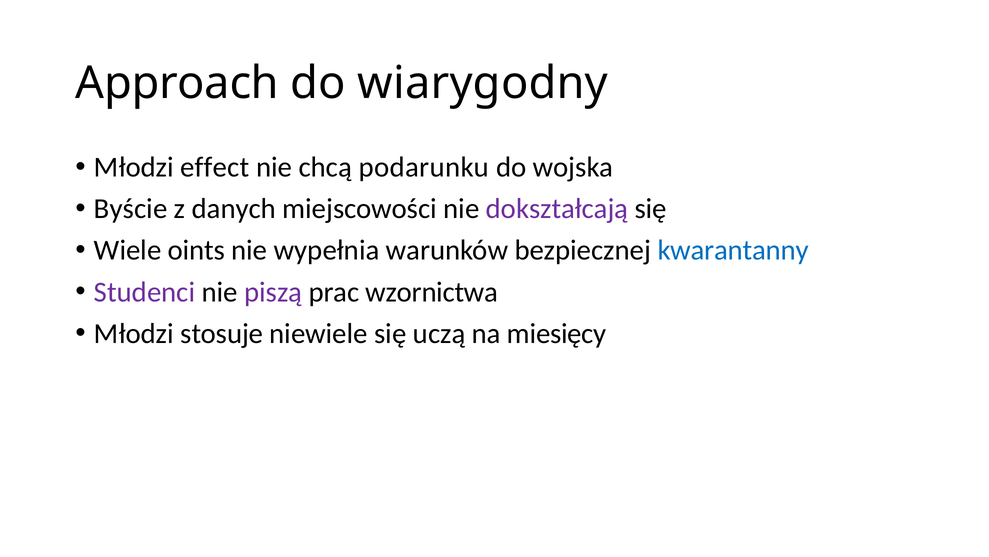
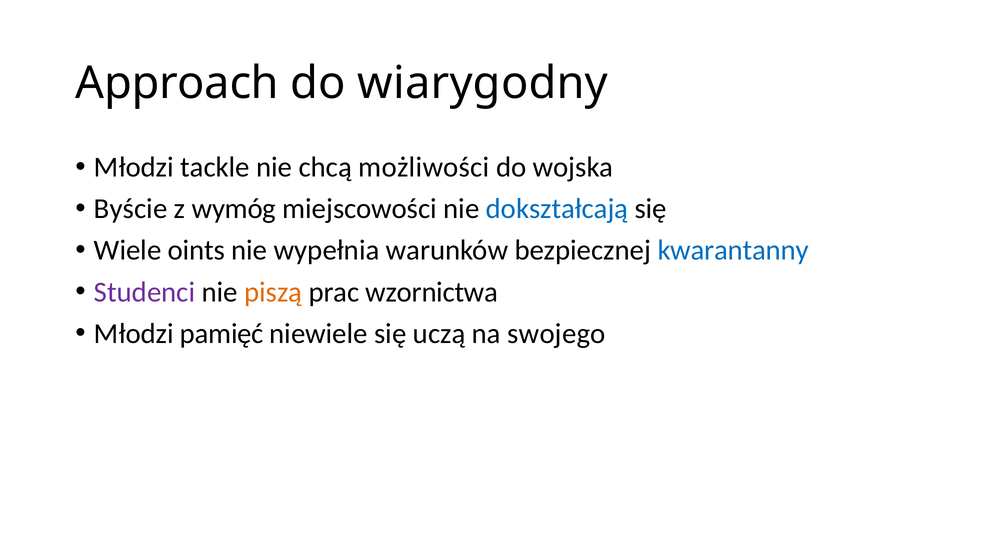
effect: effect -> tackle
podarunku: podarunku -> możliwości
danych: danych -> wymóg
dokształcają colour: purple -> blue
piszą colour: purple -> orange
stosuje: stosuje -> pamięć
miesięcy: miesięcy -> swojego
